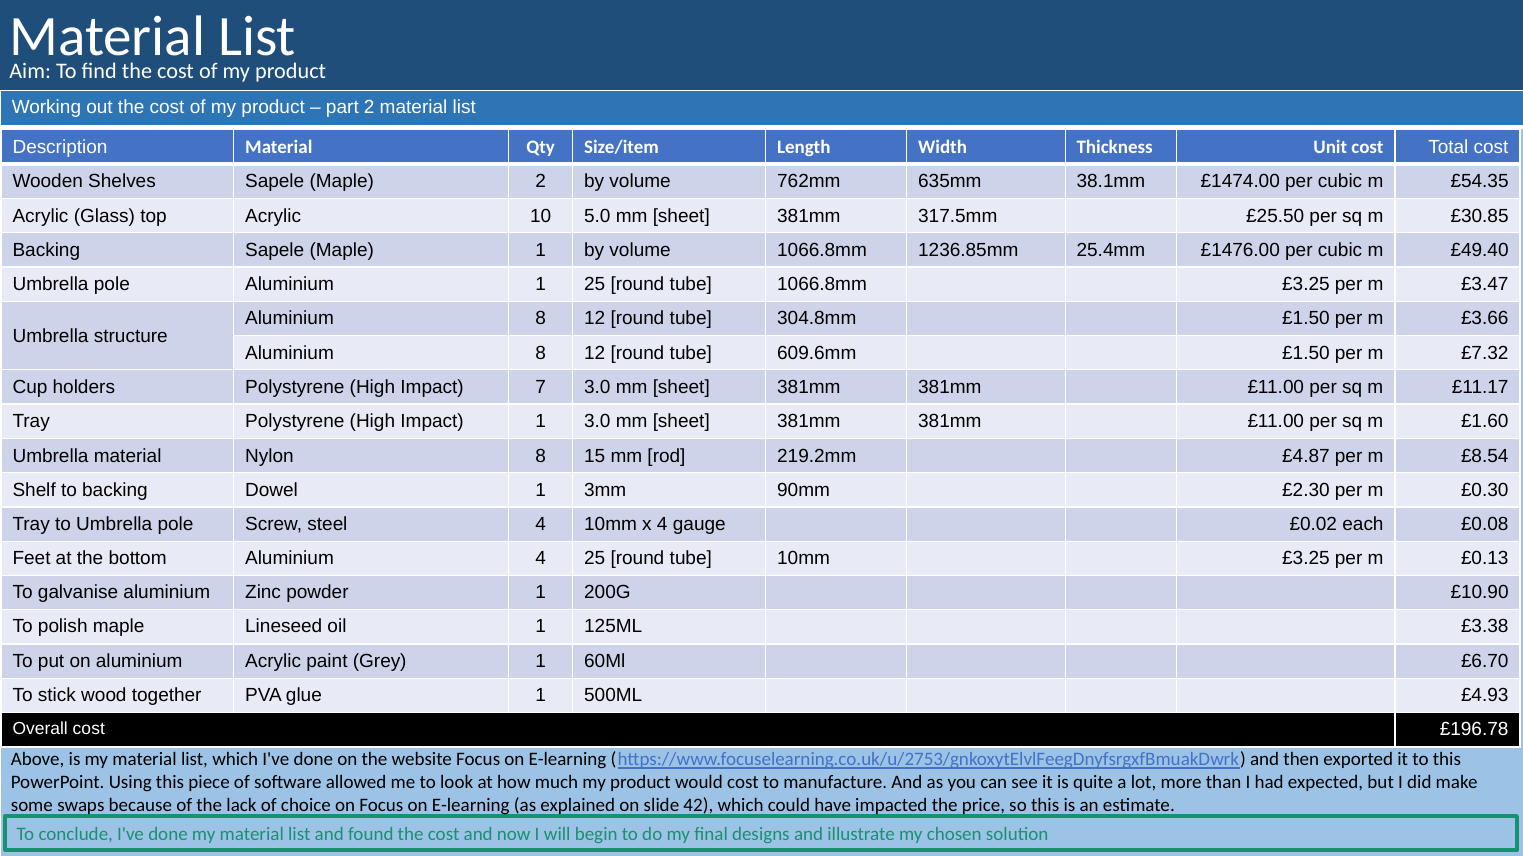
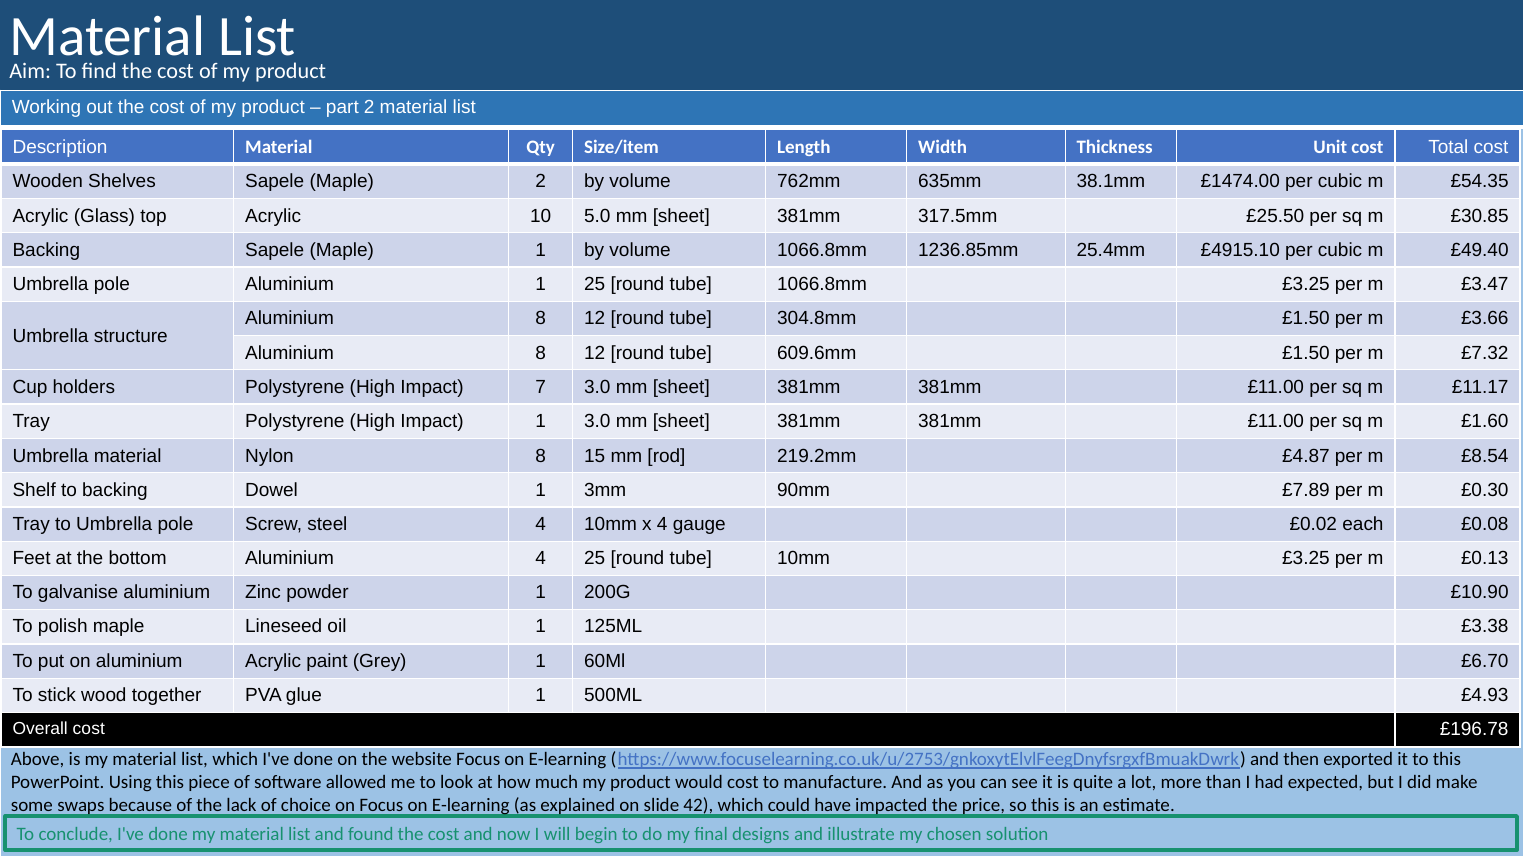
£1476.00: £1476.00 -> £4915.10
£2.30: £2.30 -> £7.89
